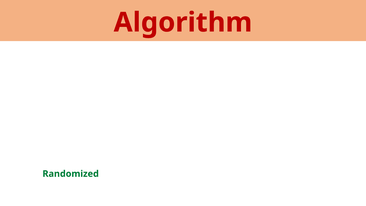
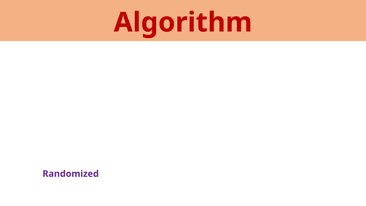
Randomized colour: green -> purple
